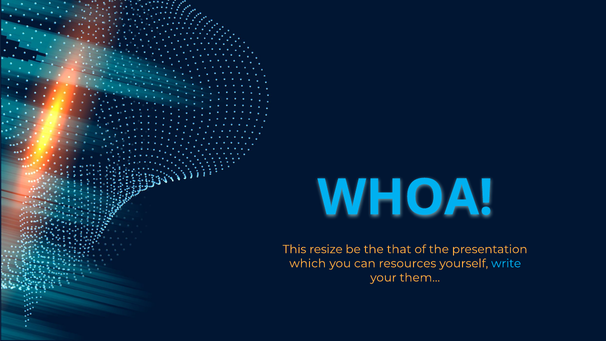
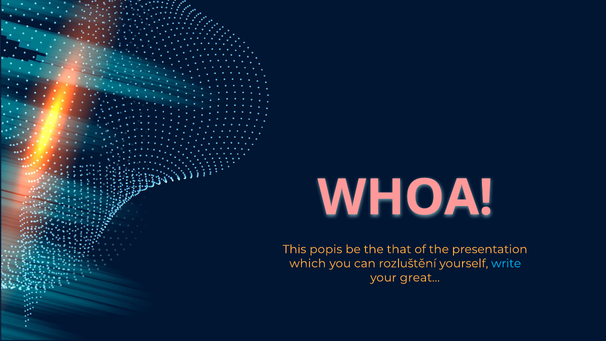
WHOA colour: light blue -> pink
resize: resize -> popis
resources: resources -> rozluštění
them: them -> great
